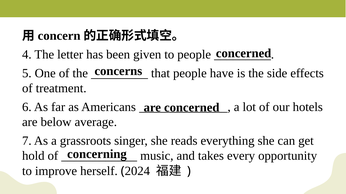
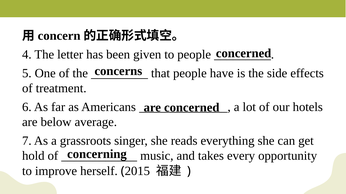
2024: 2024 -> 2015
